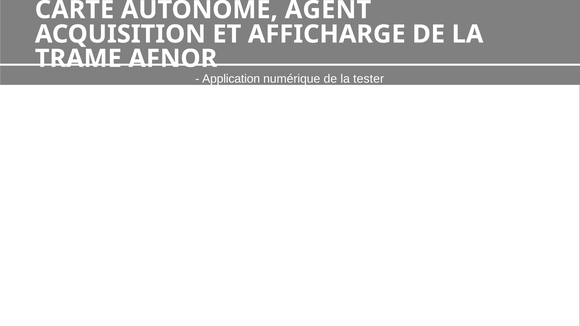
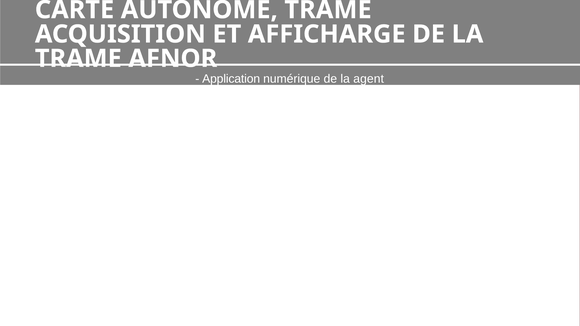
AUTONOME AGENT: AGENT -> TRAME
tester: tester -> agent
